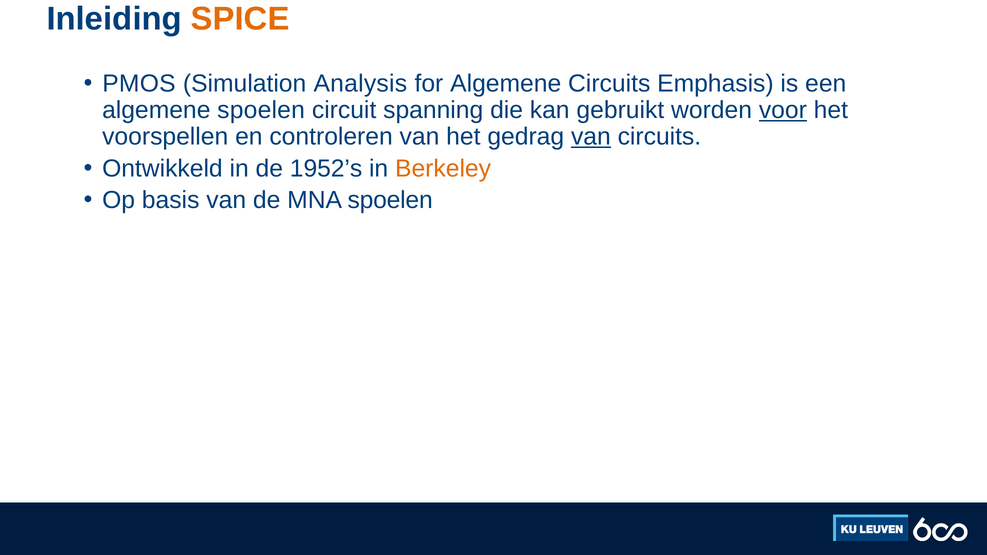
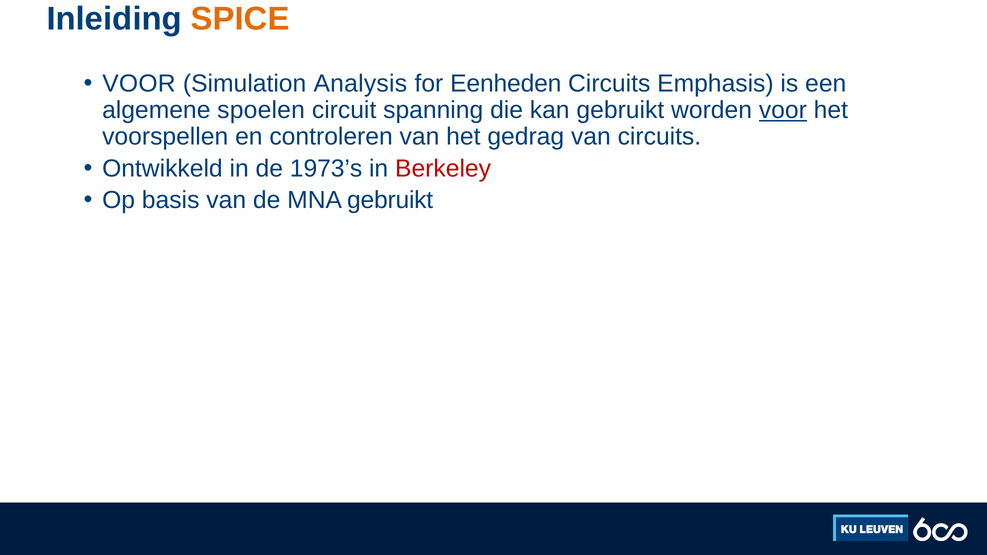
PMOS at (139, 84): PMOS -> VOOR
for Algemene: Algemene -> Eenheden
van at (591, 137) underline: present -> none
1952’s: 1952’s -> 1973’s
Berkeley colour: orange -> red
MNA spoelen: spoelen -> gebruikt
